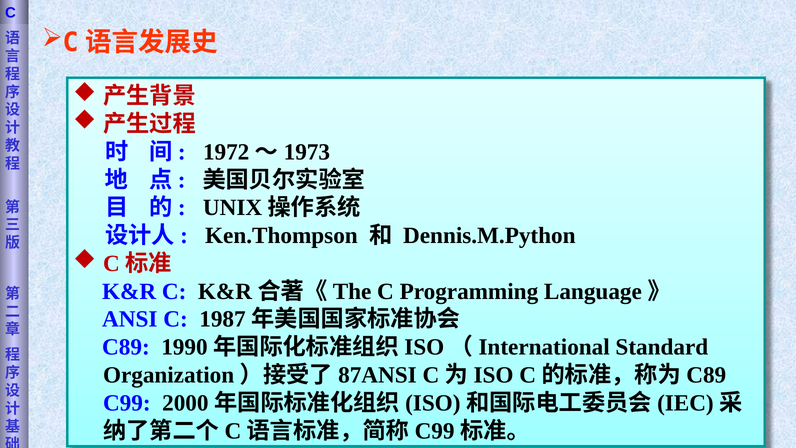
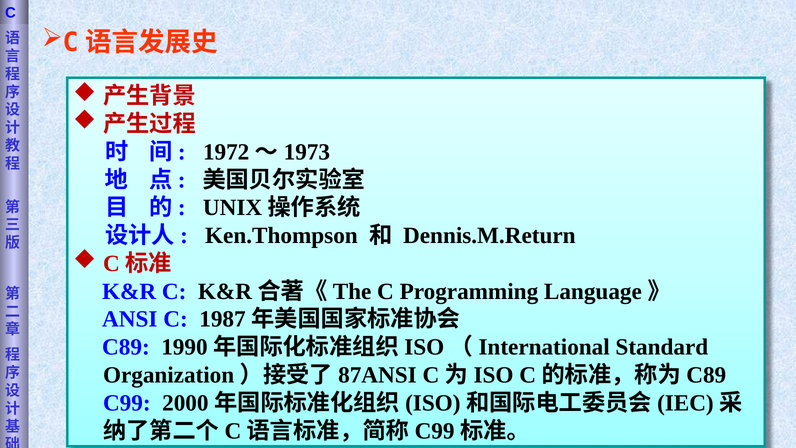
Dennis.M.Python: Dennis.M.Python -> Dennis.M.Return
